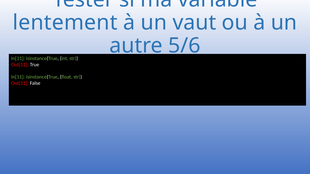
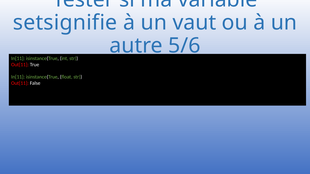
lentement: lentement -> setsignifie
